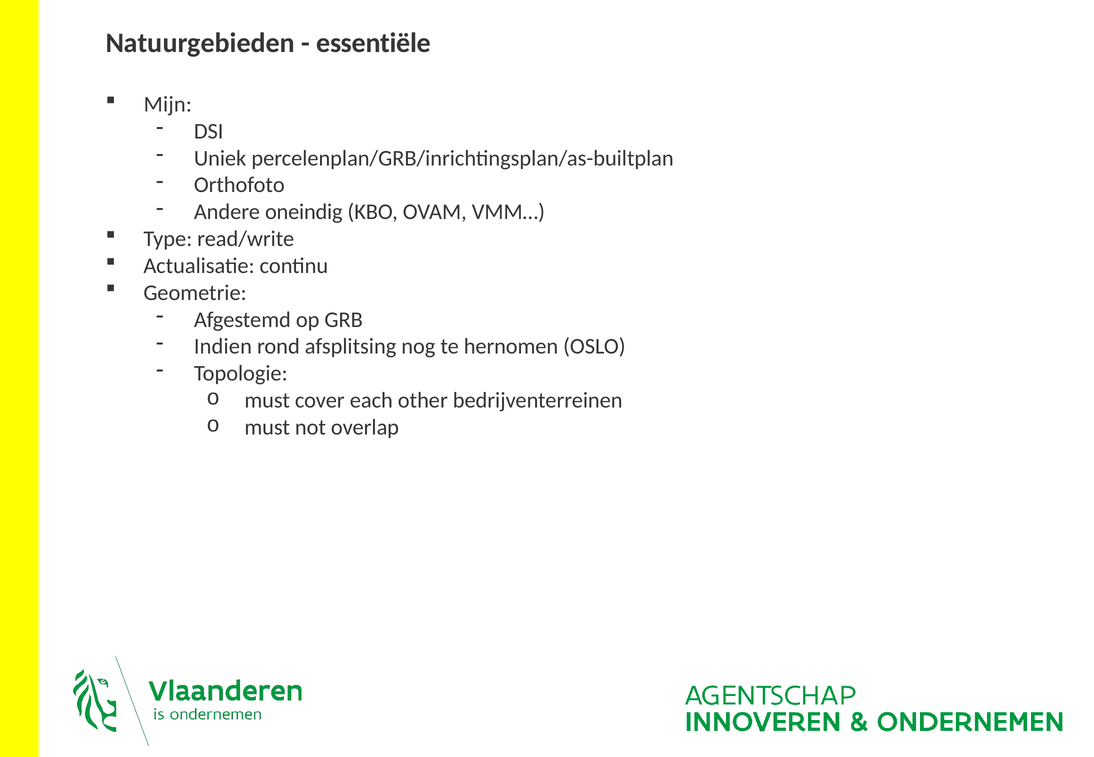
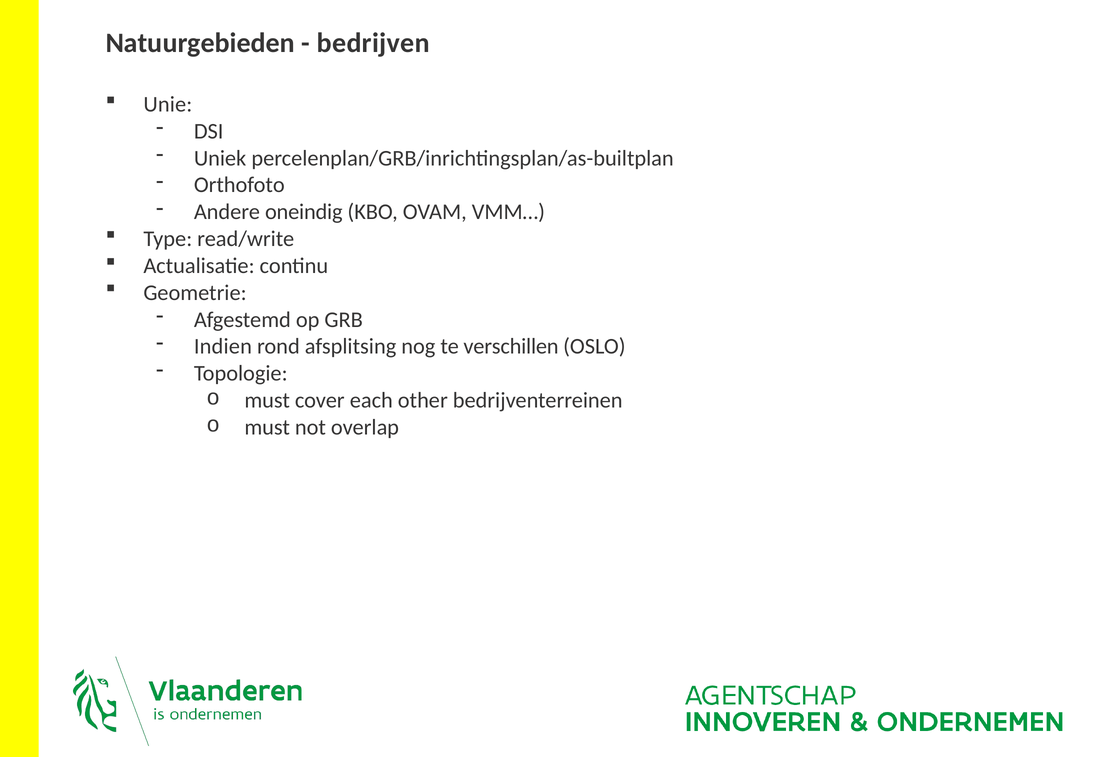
essentiële: essentiële -> bedrijven
Mijn: Mijn -> Unie
hernomen: hernomen -> verschillen
